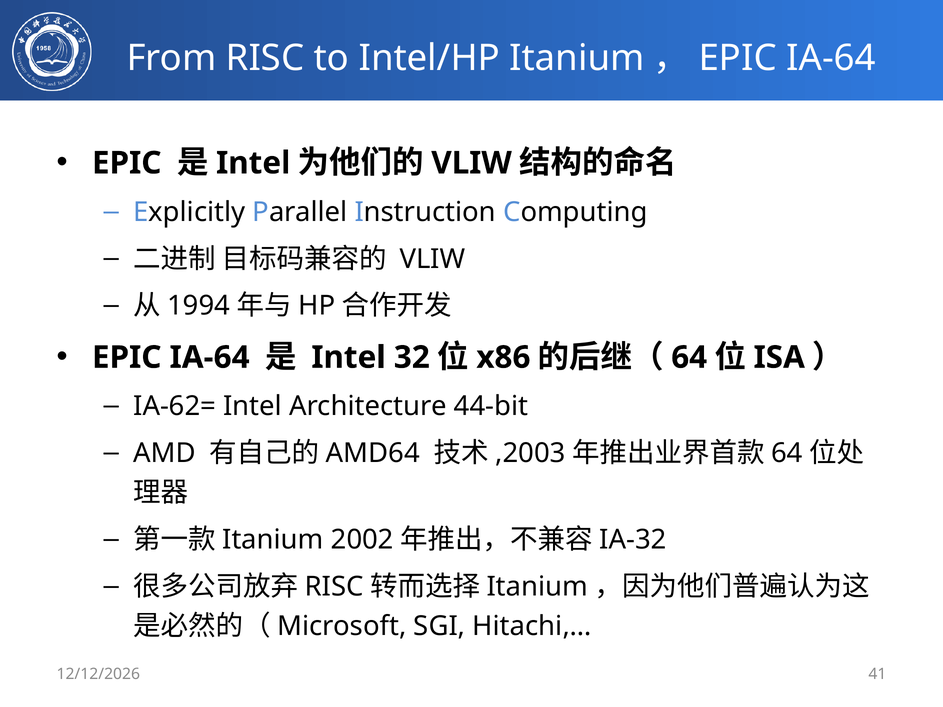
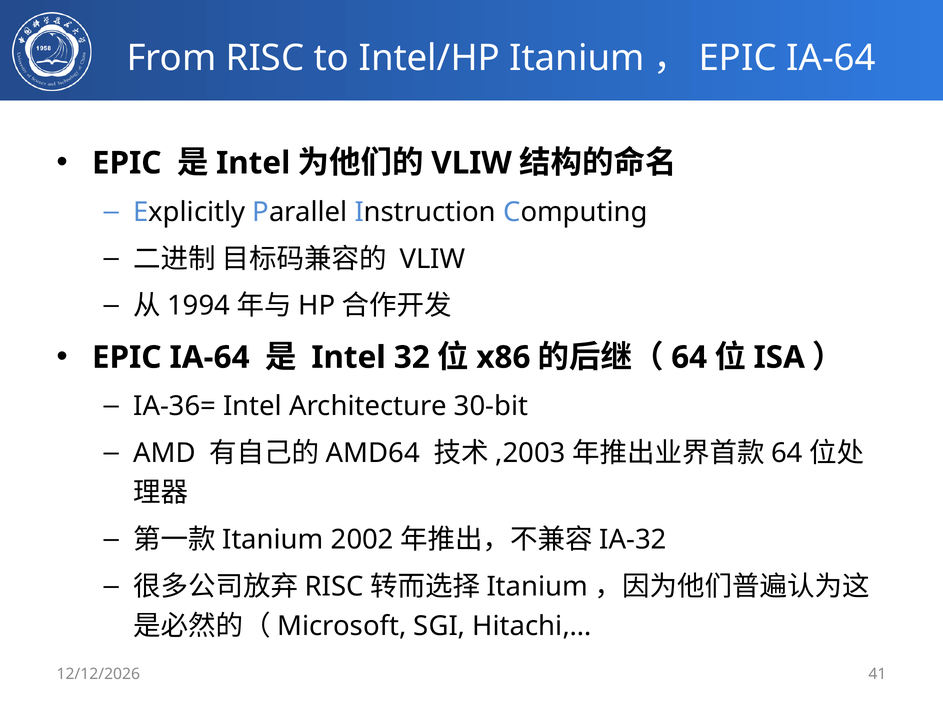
IA-62=: IA-62= -> IA-36=
44-bit: 44-bit -> 30-bit
